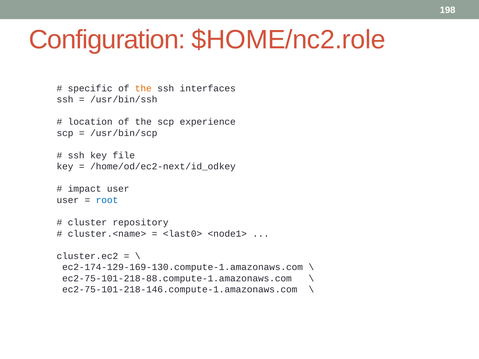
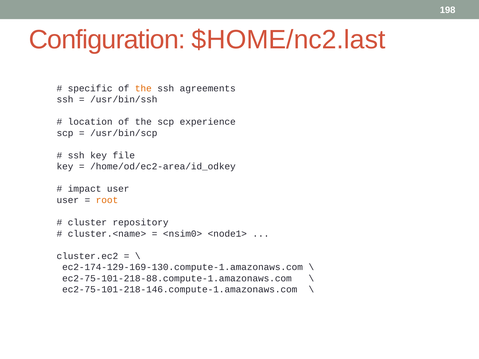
$HOME/nc2.role: $HOME/nc2.role -> $HOME/nc2.last
interfaces: interfaces -> agreements
/home/od/ec2-next/id_odkey: /home/od/ec2-next/id_odkey -> /home/od/ec2-area/id_odkey
root colour: blue -> orange
<last0>: <last0> -> <nsim0>
